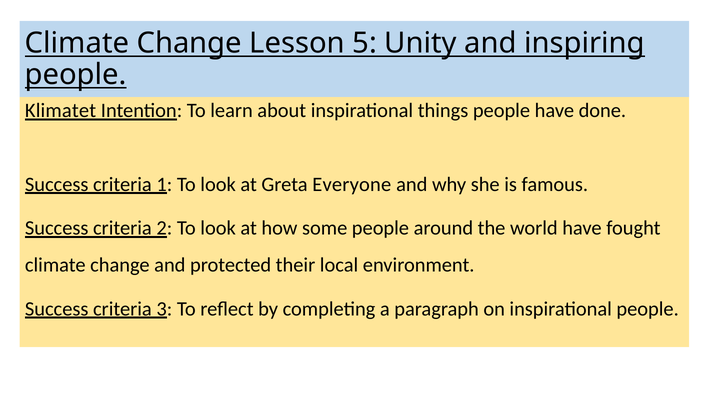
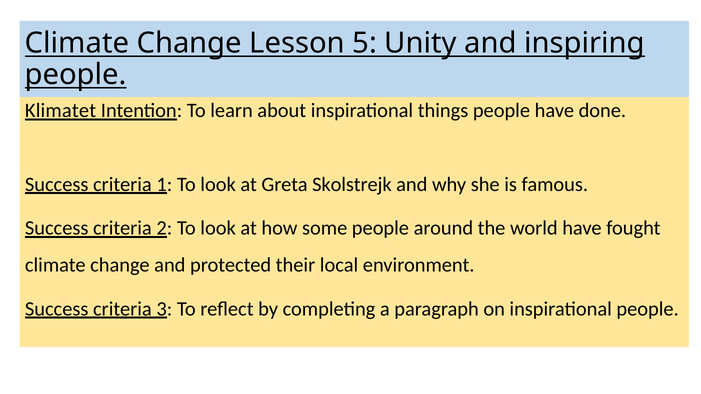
Everyone: Everyone -> Skolstrejk
